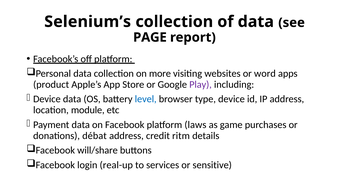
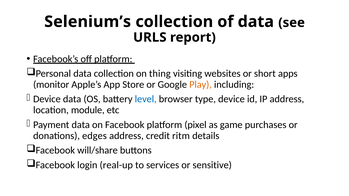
PAGE: PAGE -> URLS
more: more -> thing
word: word -> short
product: product -> monitor
Play colour: purple -> orange
laws: laws -> pixel
débat: débat -> edges
